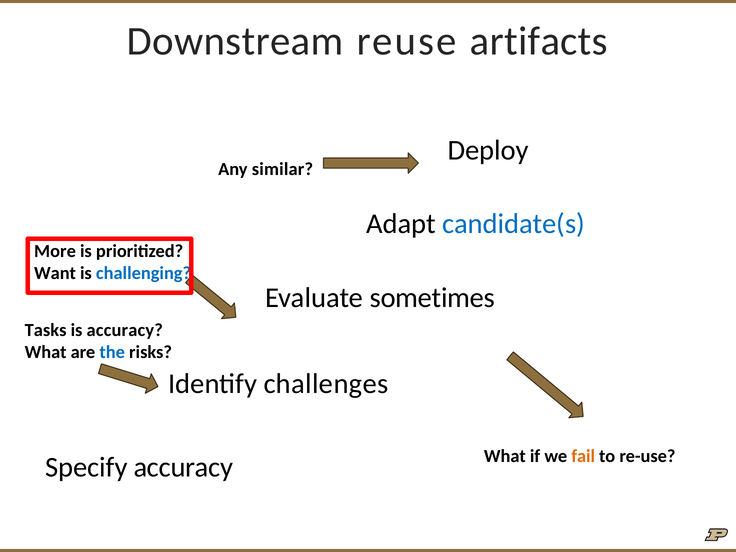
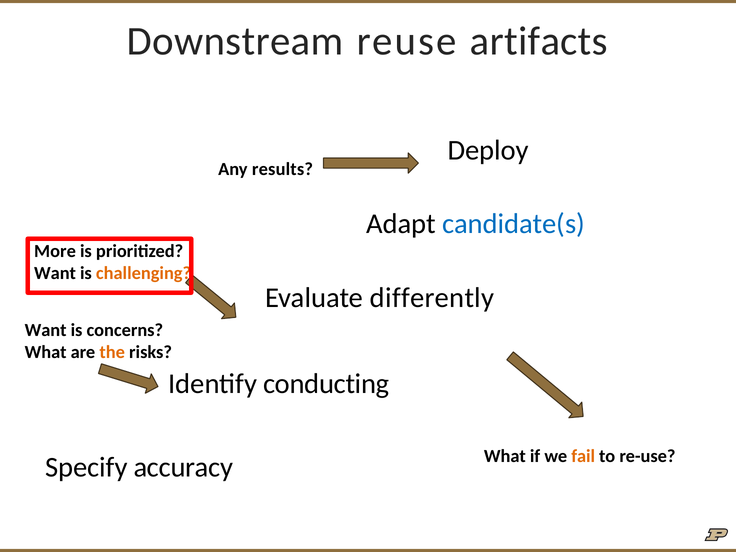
similar: similar -> results
challenging colour: blue -> orange
sometimes: sometimes -> differently
Tasks at (46, 330): Tasks -> Want
is accuracy: accuracy -> concerns
the colour: blue -> orange
challenges: challenges -> conducting
